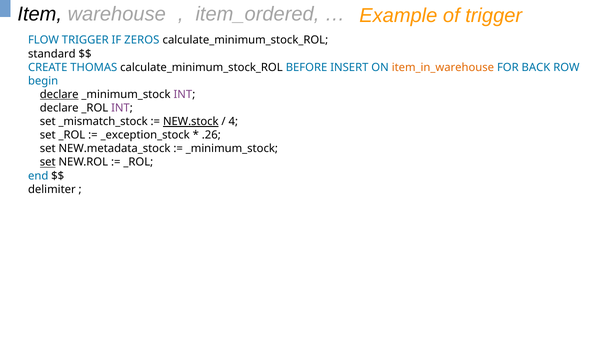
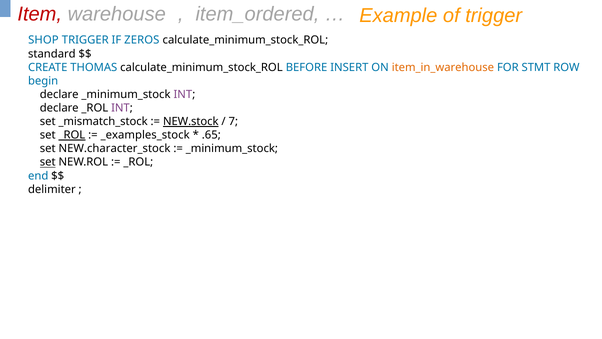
Item colour: black -> red
FLOW: FLOW -> SHOP
BACK: BACK -> STMT
declare at (59, 94) underline: present -> none
4: 4 -> 7
_ROL at (72, 135) underline: none -> present
_exception_stock: _exception_stock -> _examples_stock
.26: .26 -> .65
NEW.metadata_stock: NEW.metadata_stock -> NEW.character_stock
